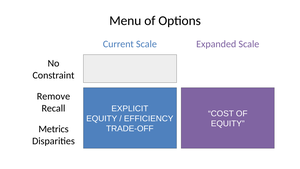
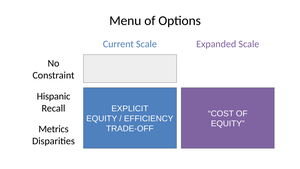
Remove: Remove -> Hispanic
